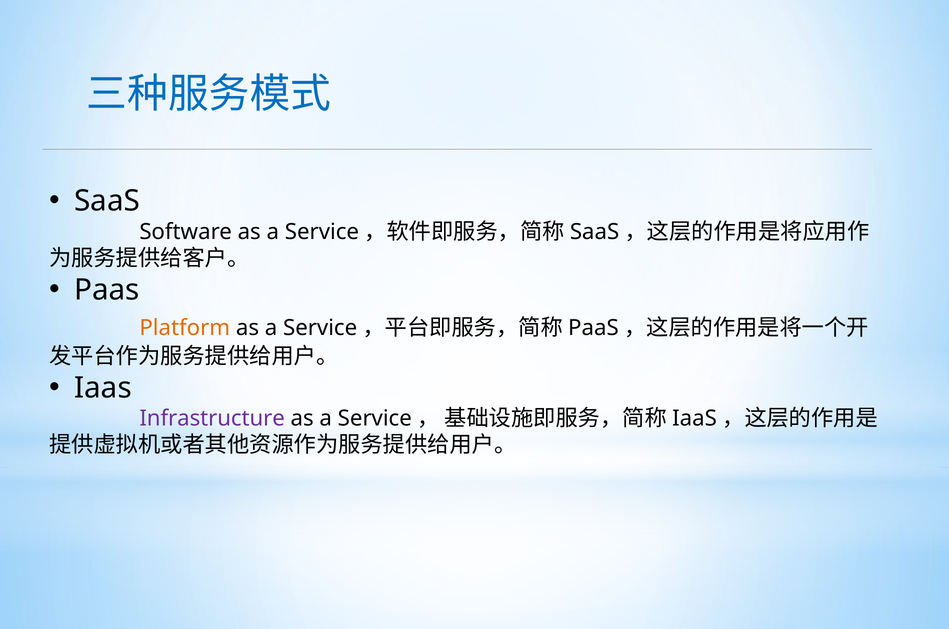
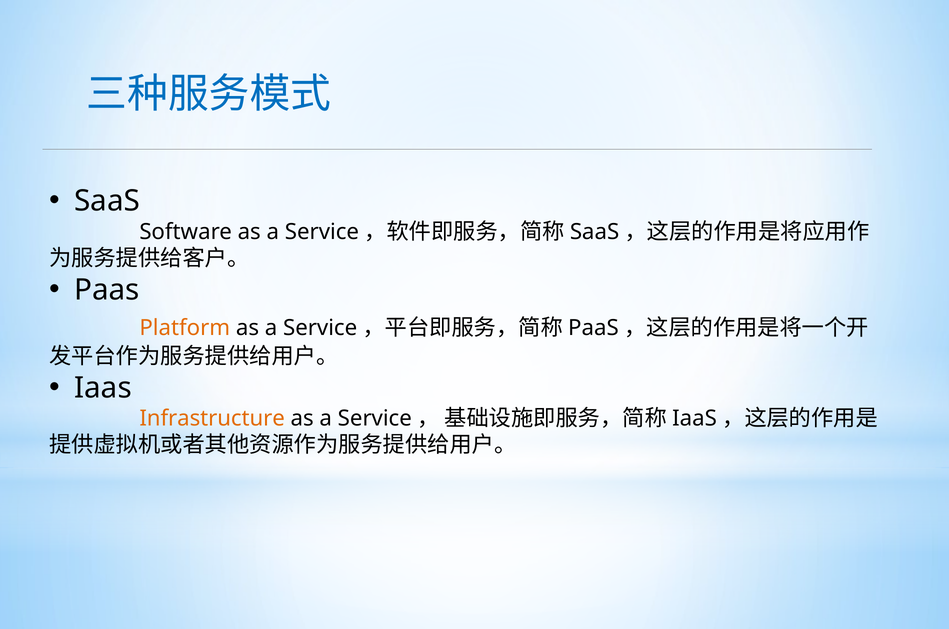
Infrastructure colour: purple -> orange
